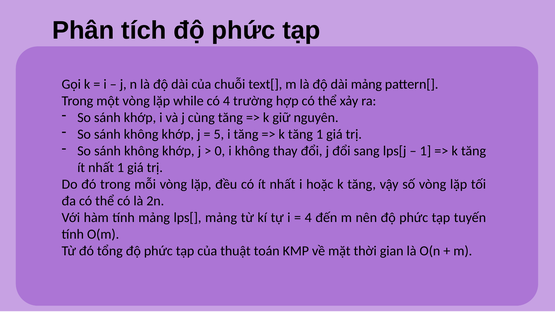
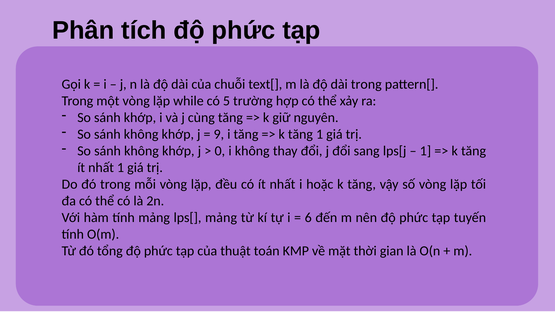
dài mảng: mảng -> trong
có 4: 4 -> 5
5: 5 -> 9
4 at (308, 218): 4 -> 6
